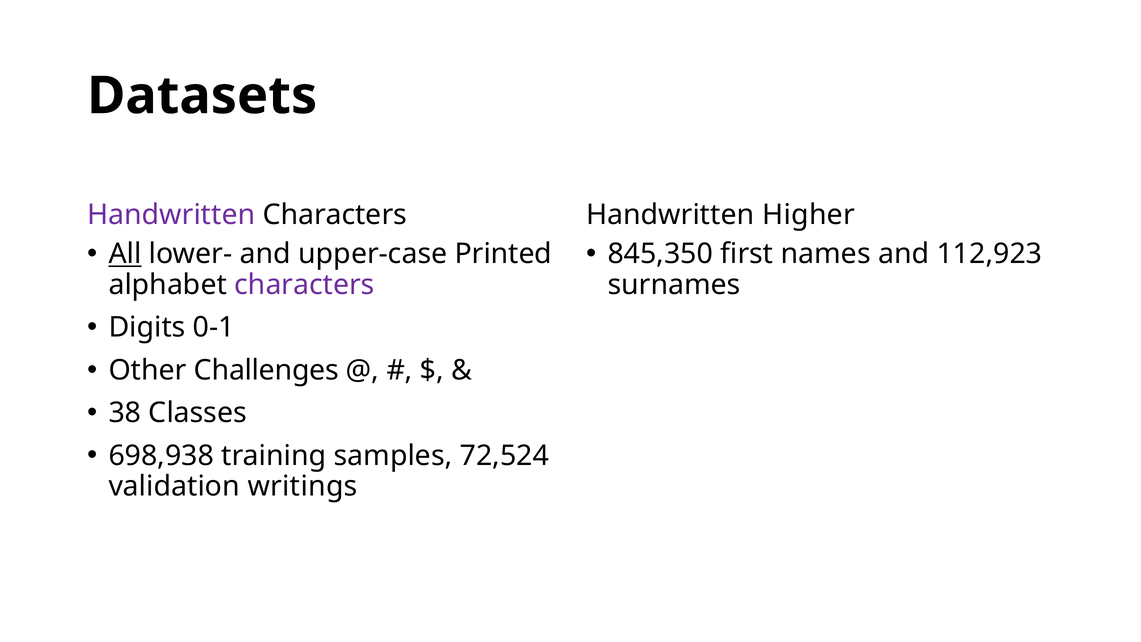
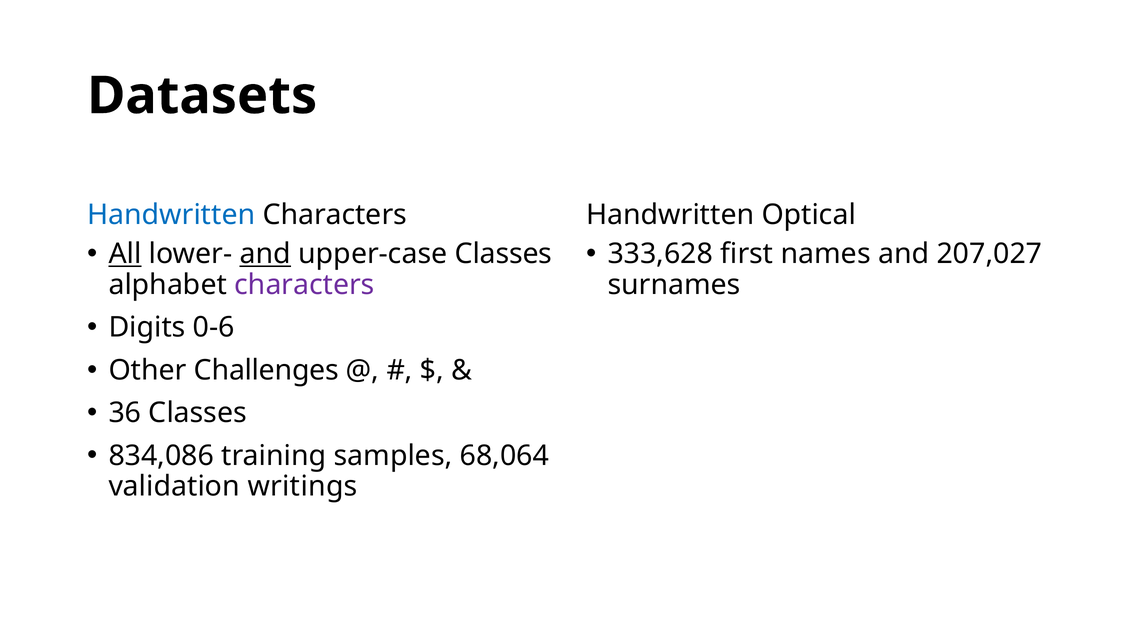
Handwritten at (171, 215) colour: purple -> blue
Higher: Higher -> Optical
and at (265, 254) underline: none -> present
upper-case Printed: Printed -> Classes
845,350: 845,350 -> 333,628
112,923: 112,923 -> 207,027
0-1: 0-1 -> 0-6
38: 38 -> 36
698,938: 698,938 -> 834,086
72,524: 72,524 -> 68,064
